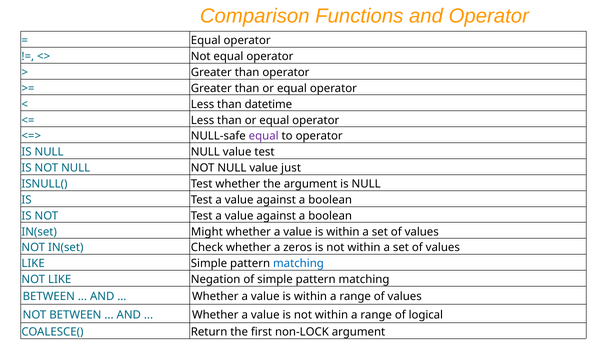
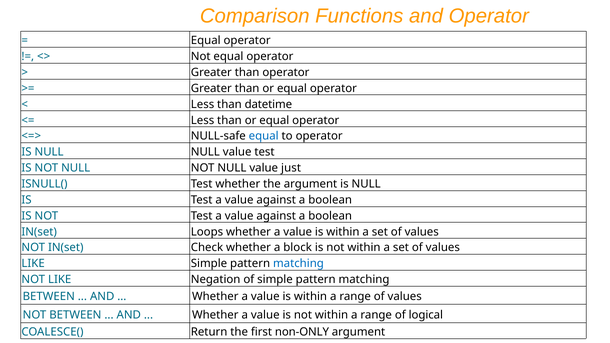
equal at (264, 136) colour: purple -> blue
Might: Might -> Loops
zeros: zeros -> block
non-LOCK: non-LOCK -> non-ONLY
